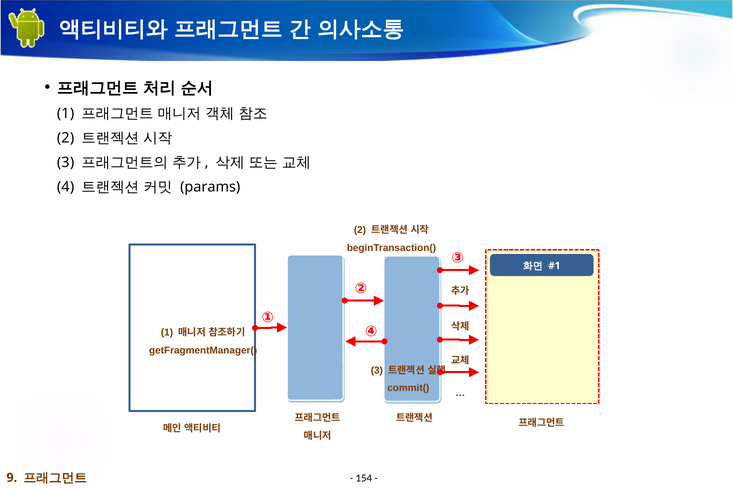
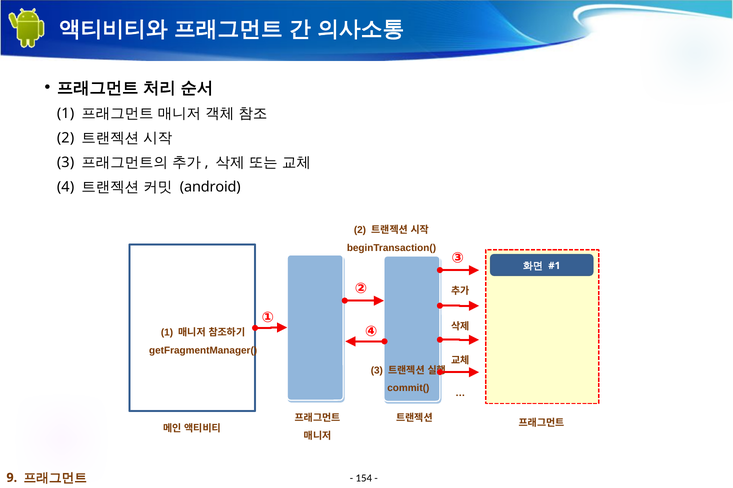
params: params -> android
